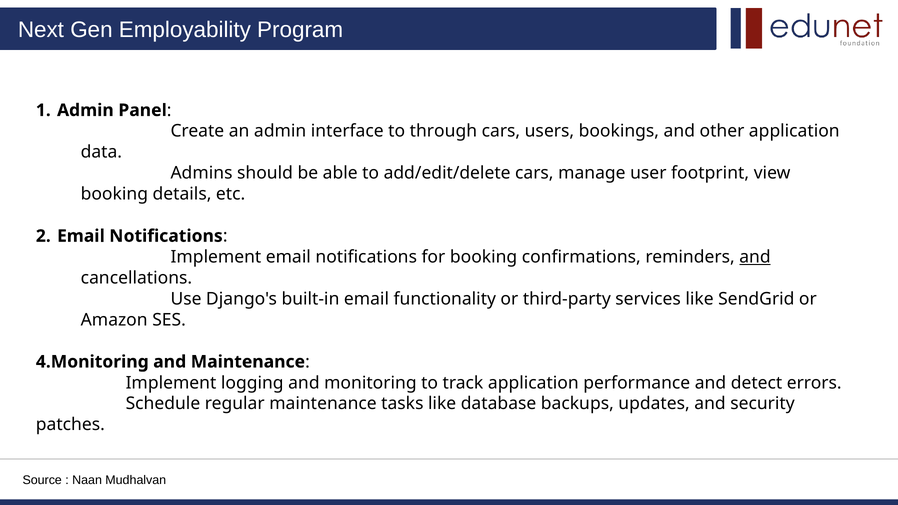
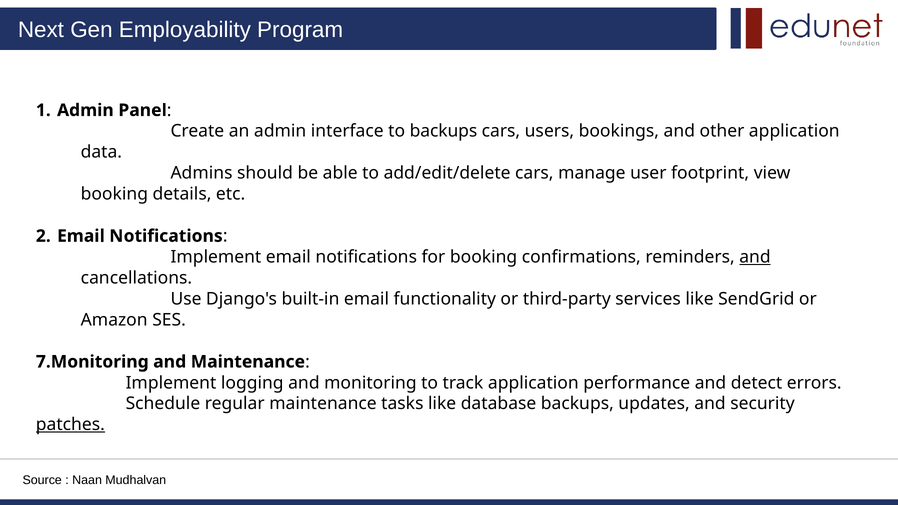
to through: through -> backups
4.Monitoring: 4.Monitoring -> 7.Monitoring
patches underline: none -> present
